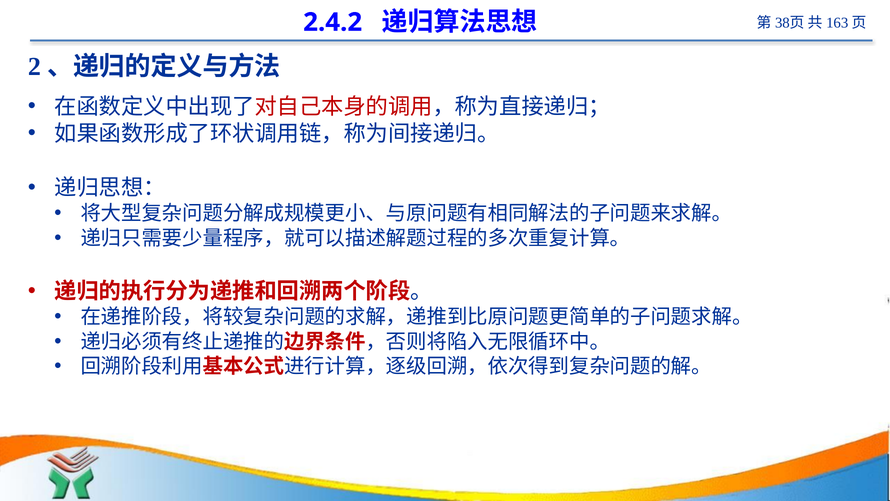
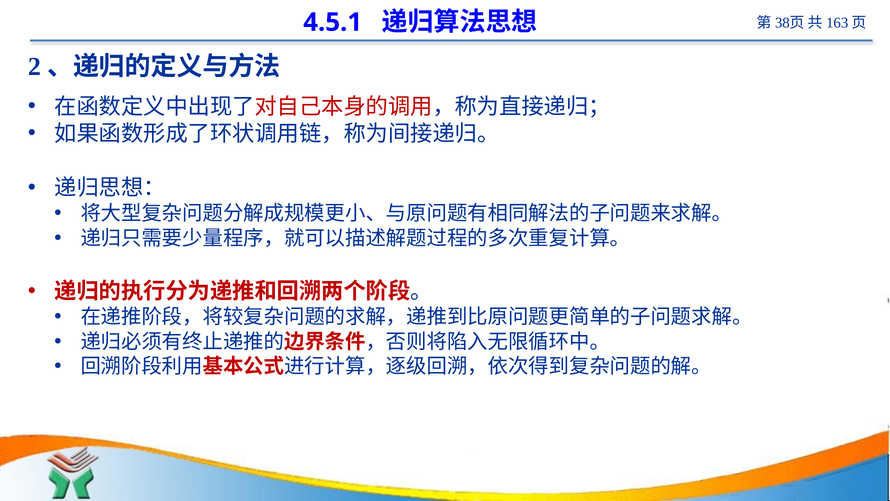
2.4.2: 2.4.2 -> 4.5.1
